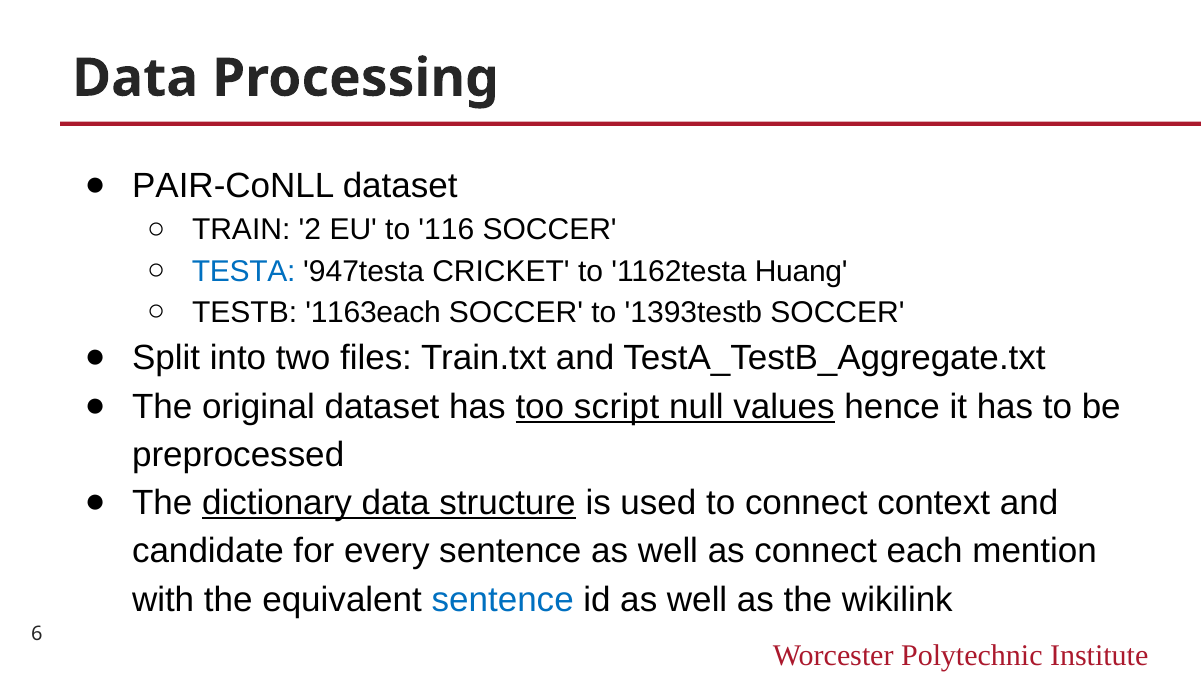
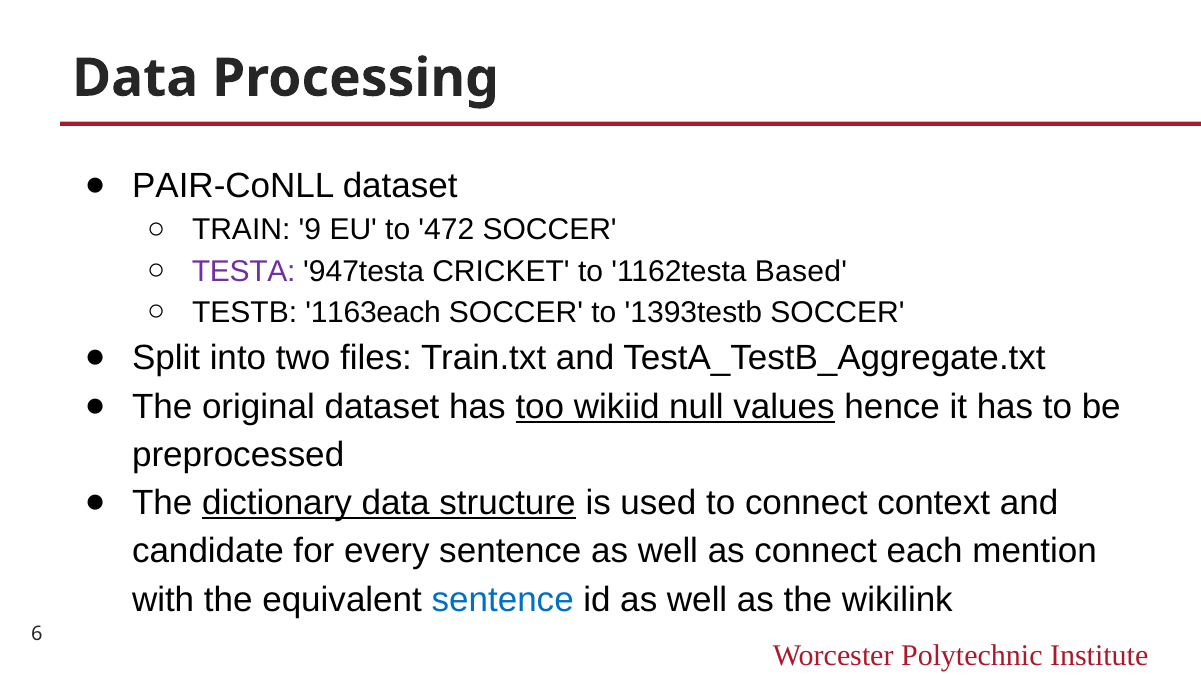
2: 2 -> 9
116: 116 -> 472
TESTA colour: blue -> purple
Huang: Huang -> Based
script: script -> wikiid
